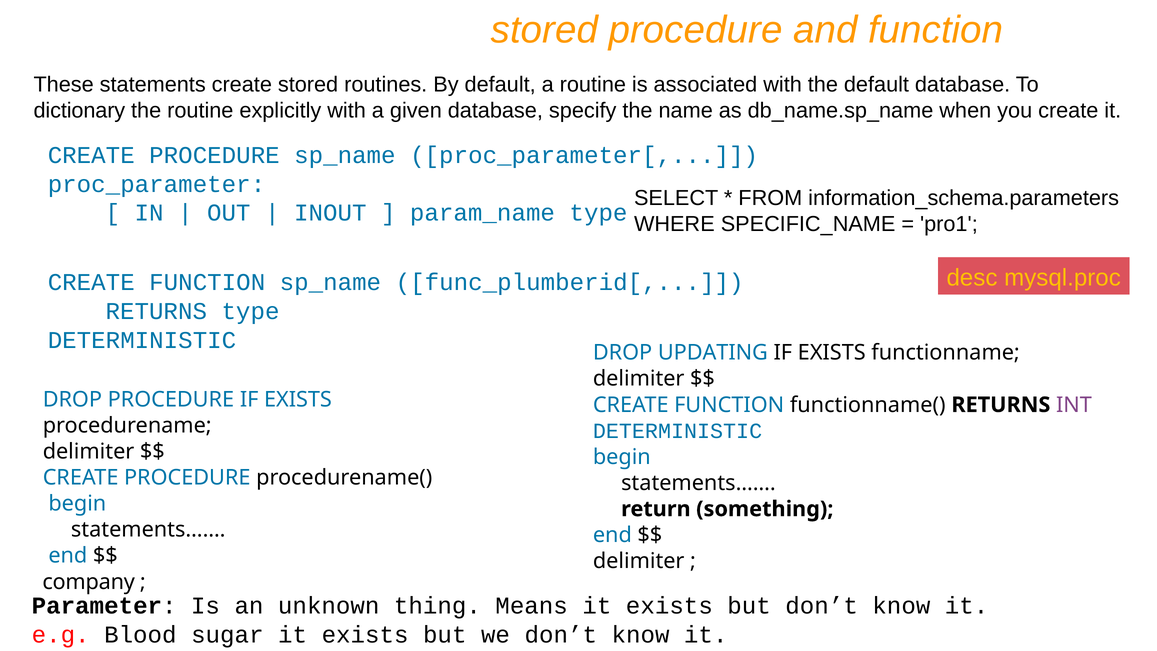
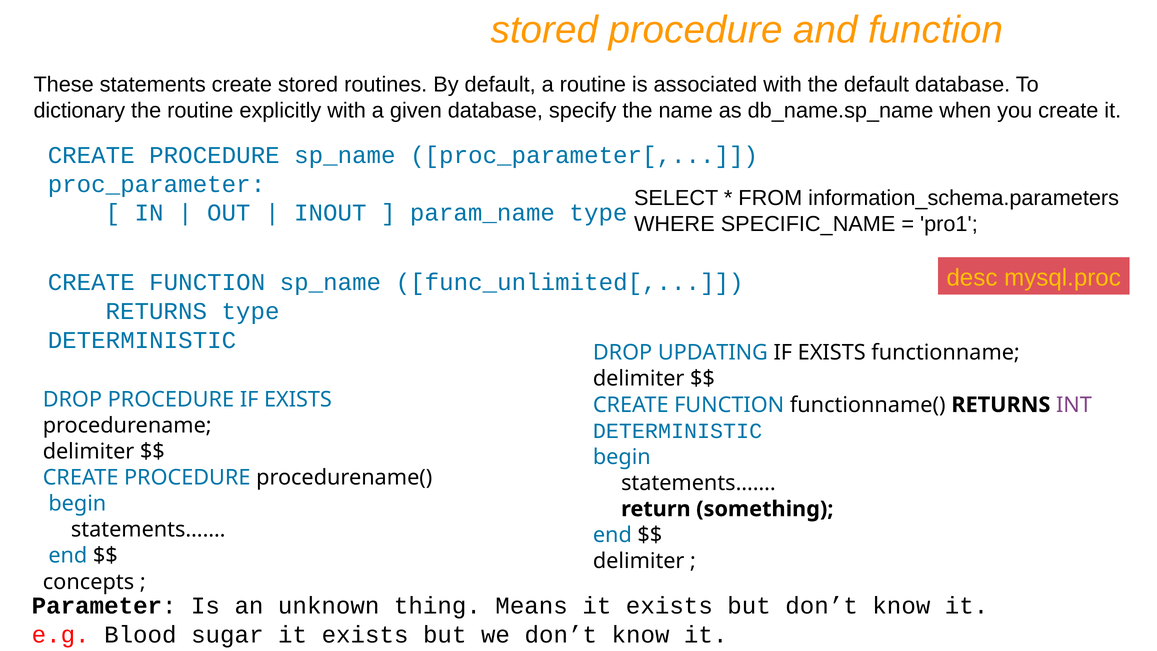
func_plumberid[: func_plumberid[ -> func_unlimited[
company: company -> concepts
